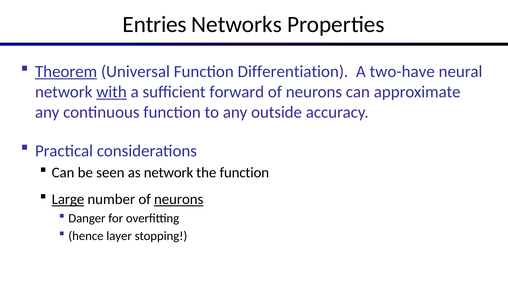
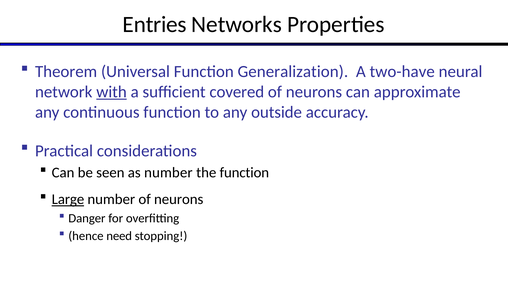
Theorem underline: present -> none
Differentiation: Differentiation -> Generalization
forward: forward -> covered
as network: network -> number
neurons at (179, 199) underline: present -> none
layer: layer -> need
